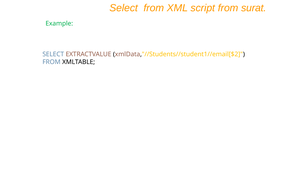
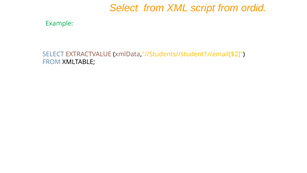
surat: surat -> ordid
